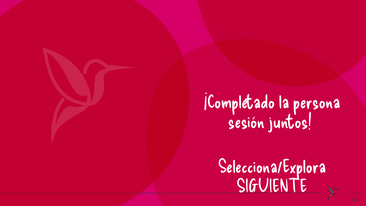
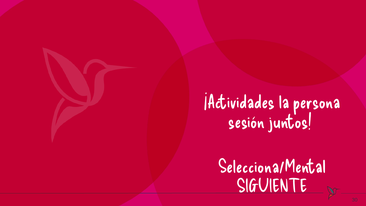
¡Completado: ¡Completado -> ¡Actividades
Selecciona/Explora: Selecciona/Explora -> Selecciona/Mental
